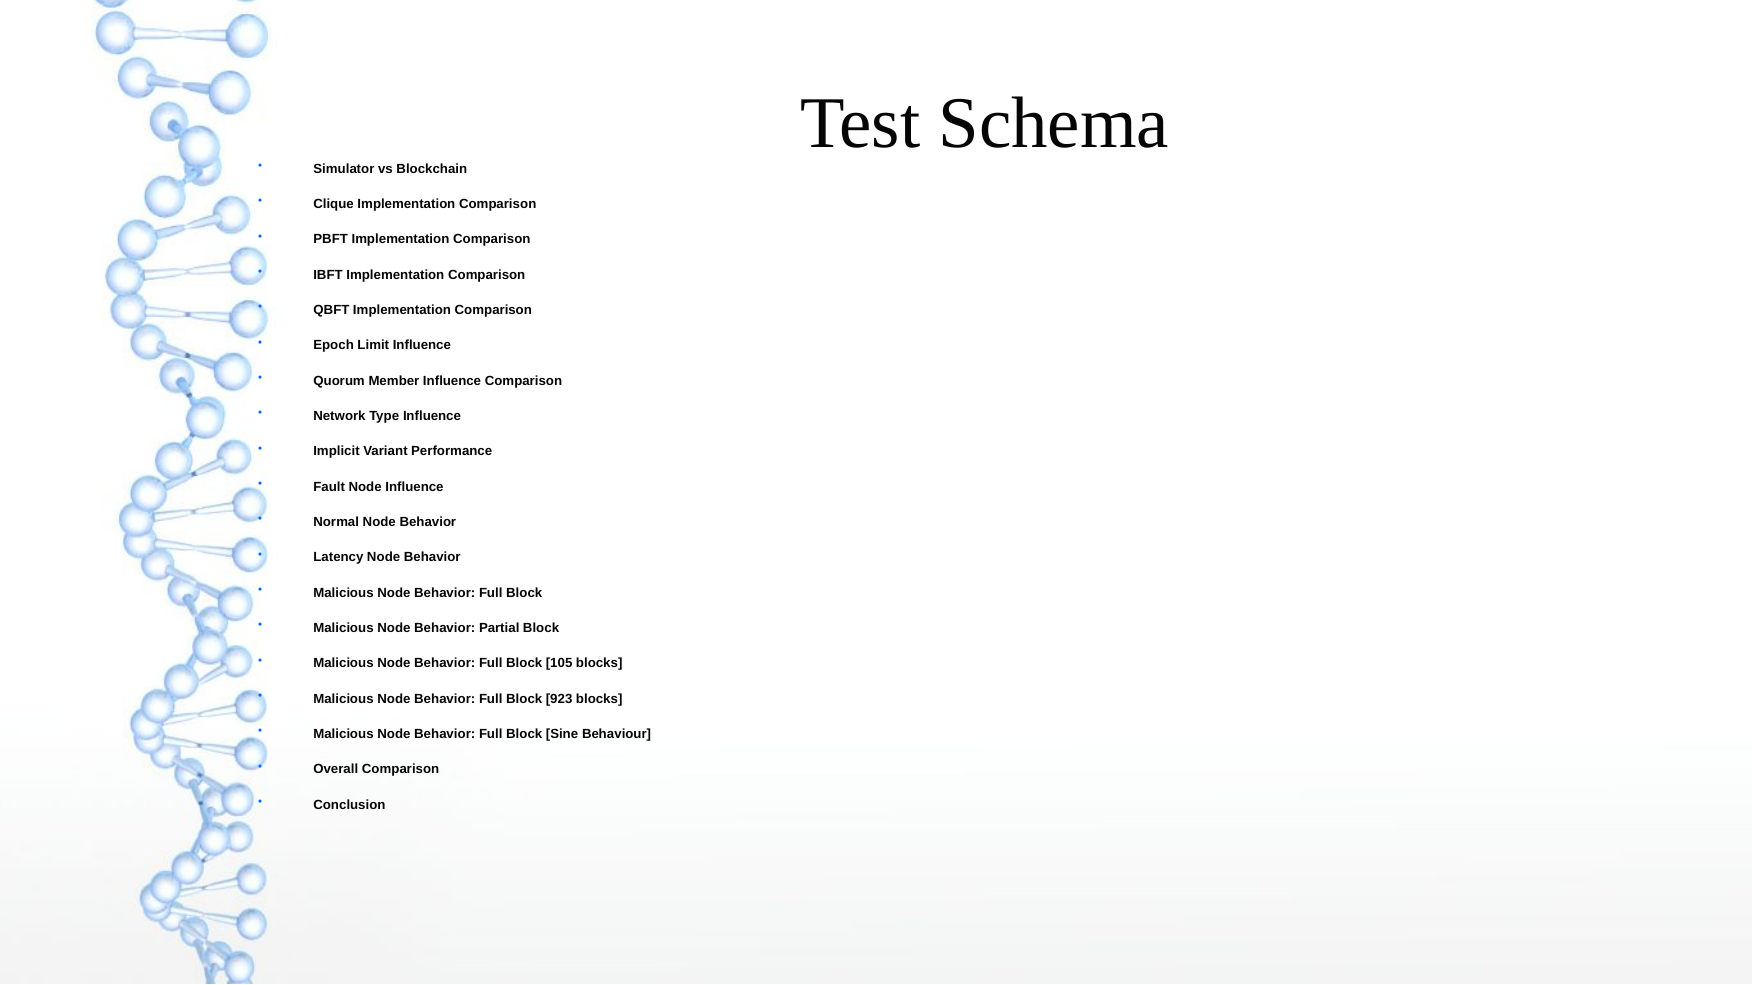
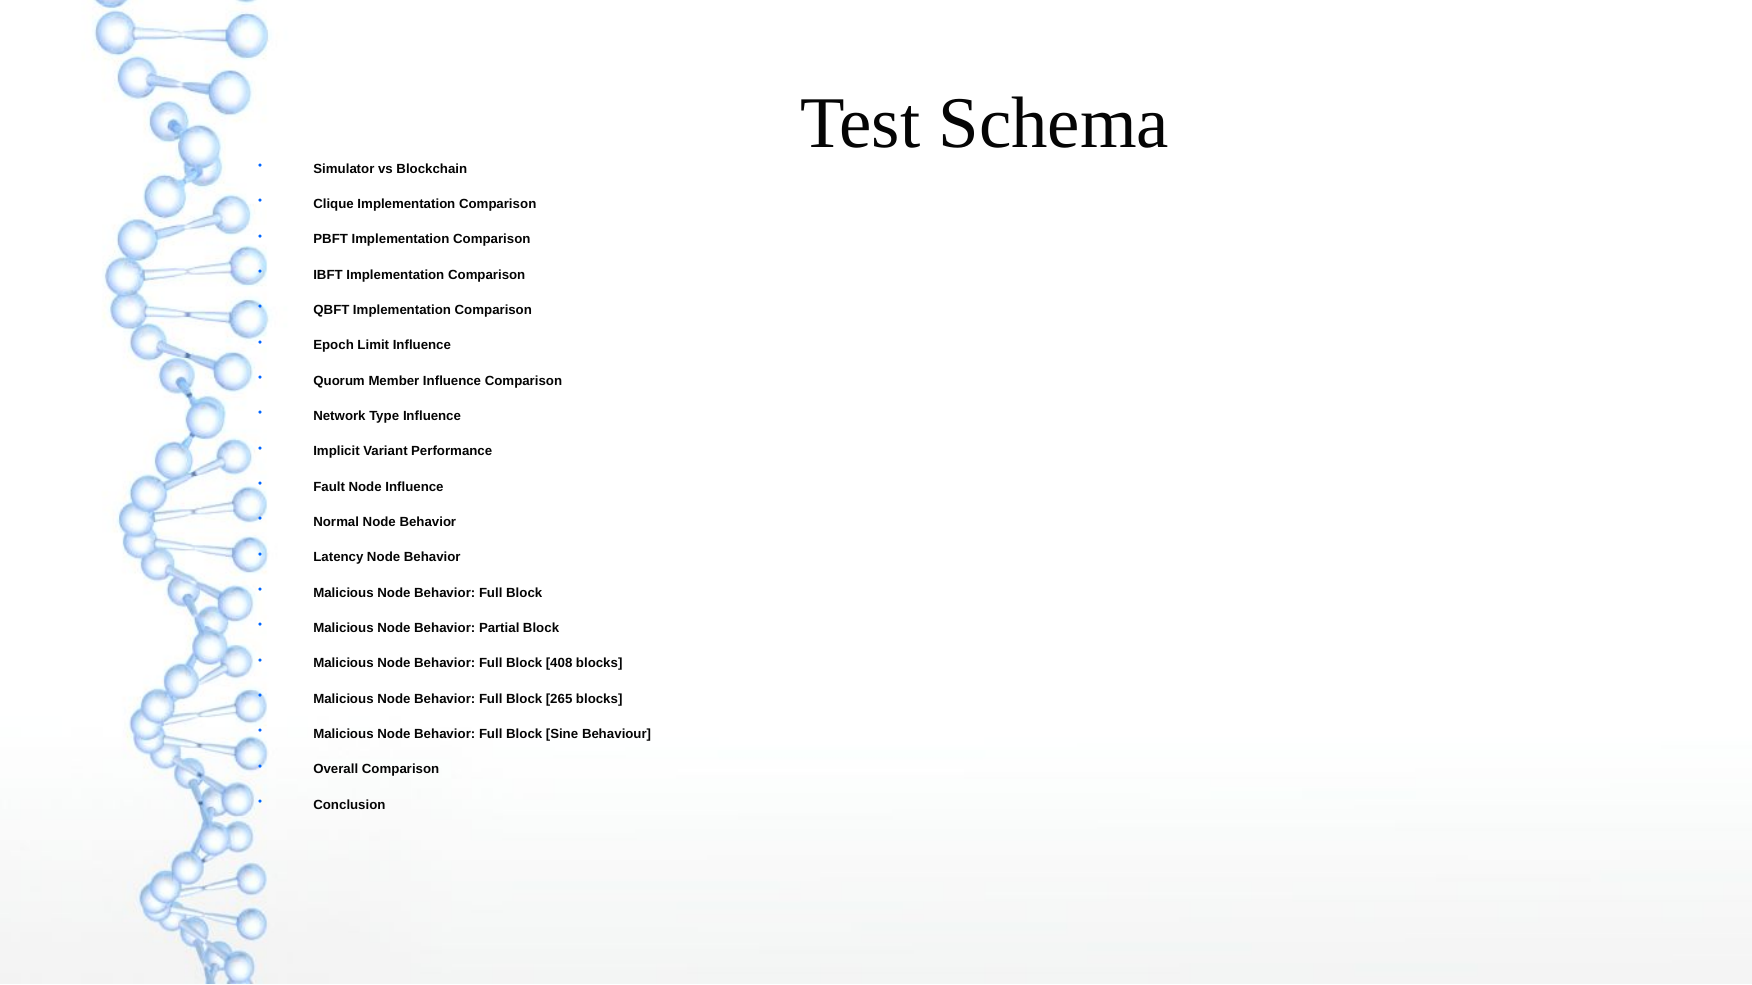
105: 105 -> 408
923: 923 -> 265
